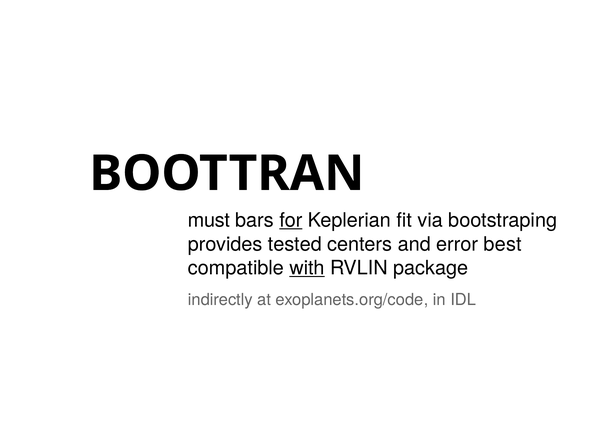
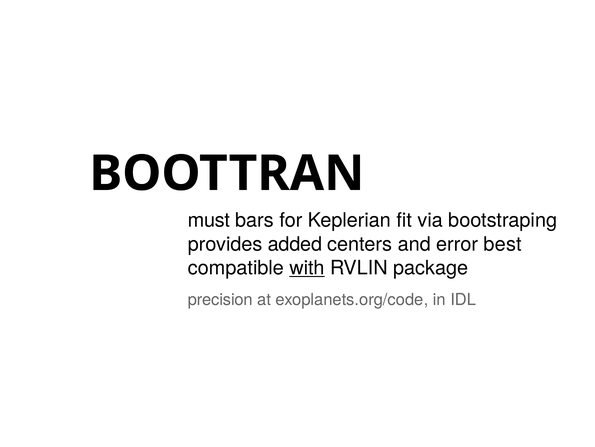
for underline: present -> none
tested: tested -> added
indirectly: indirectly -> precision
